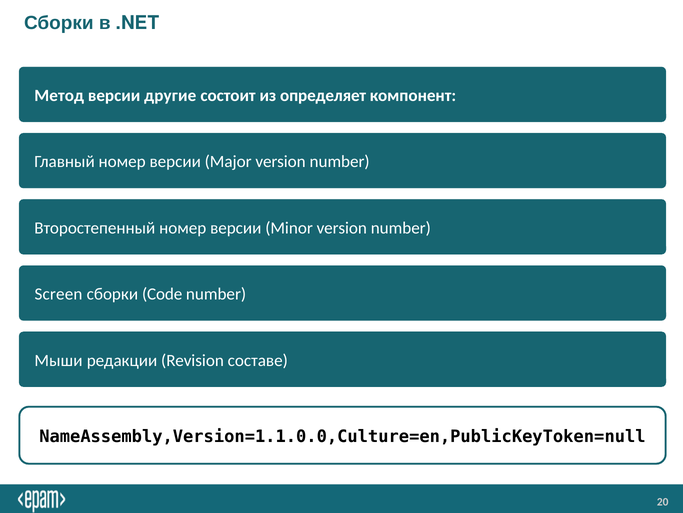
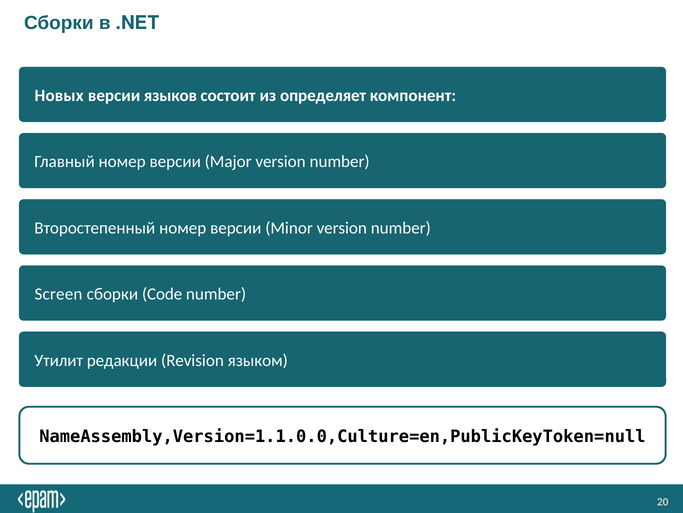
Метод: Метод -> Новых
другие: другие -> языков
Мыши: Мыши -> Утилит
составе: составе -> языком
